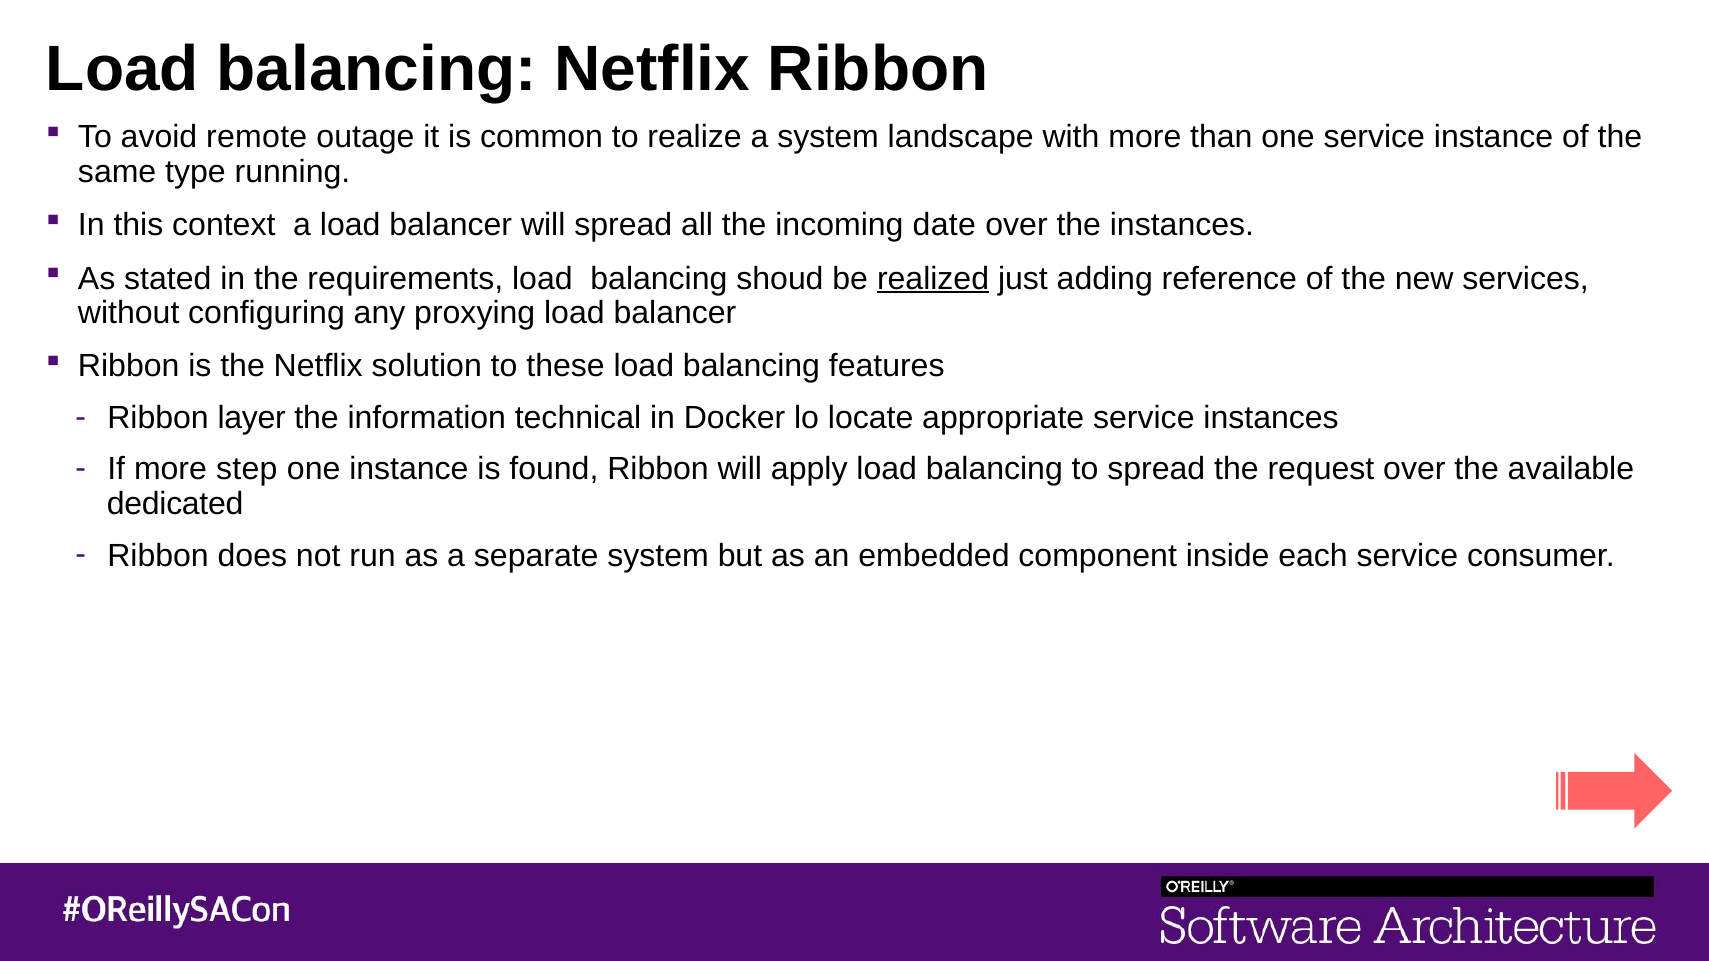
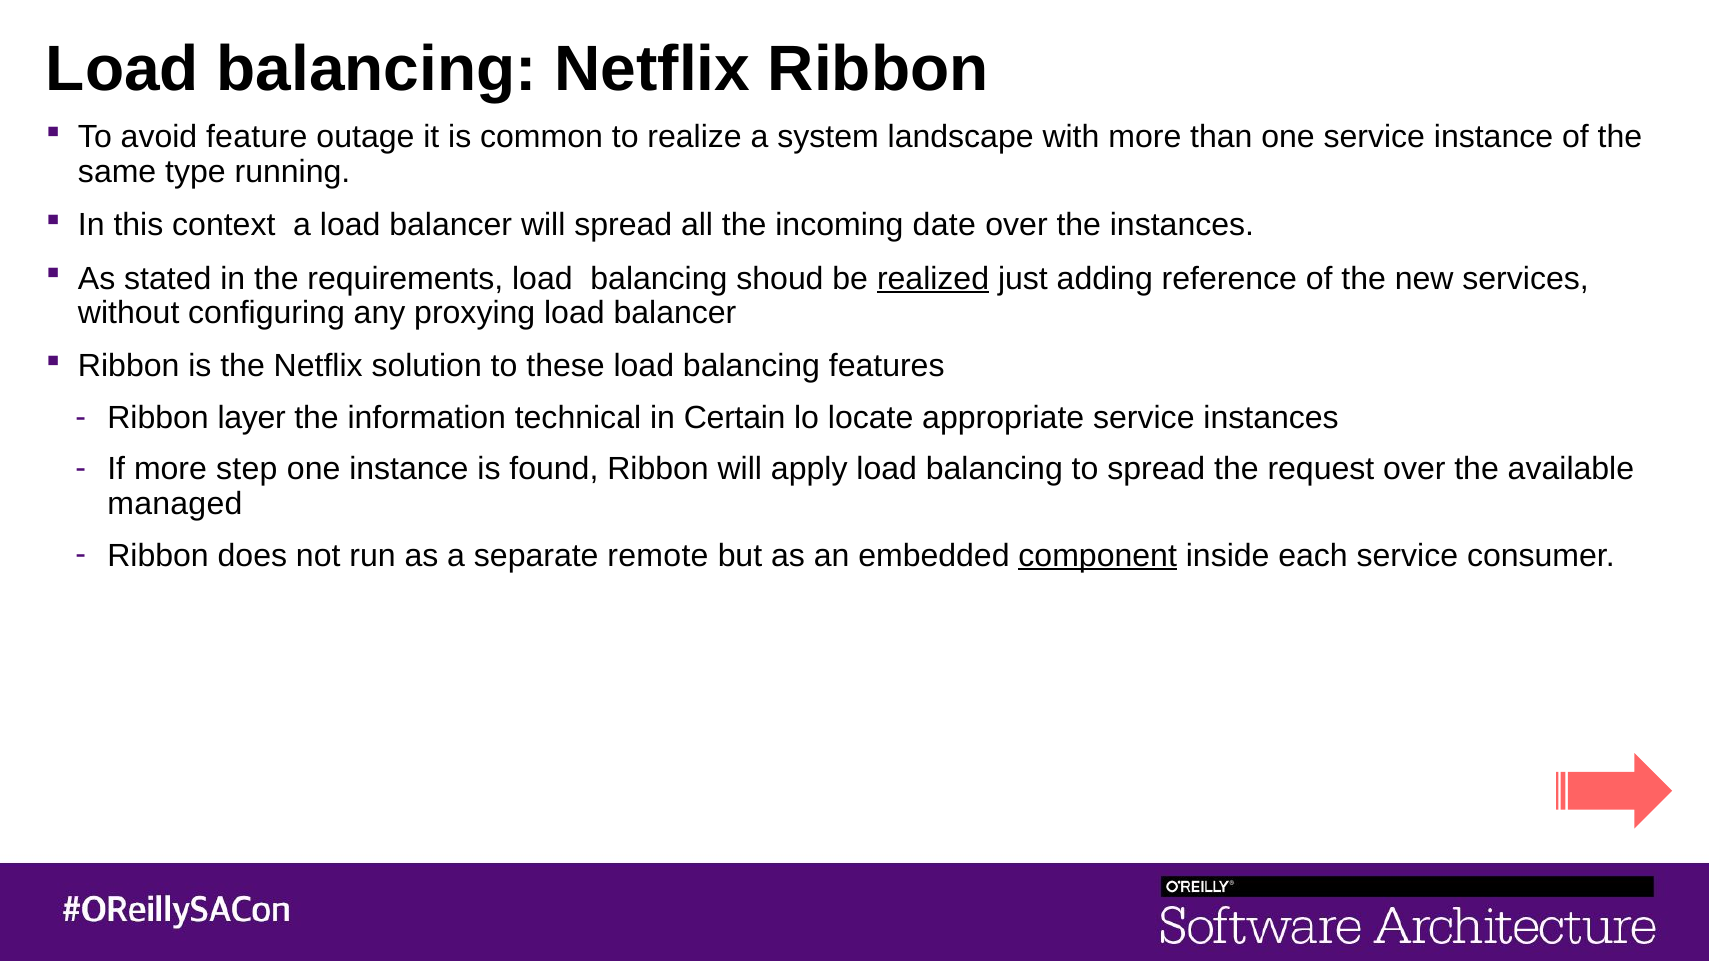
remote: remote -> feature
Docker: Docker -> Certain
dedicated: dedicated -> managed
separate system: system -> remote
component underline: none -> present
